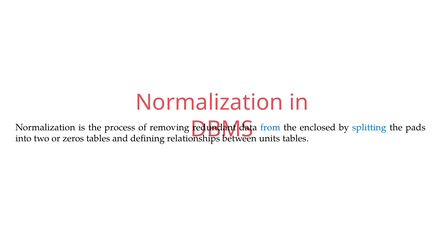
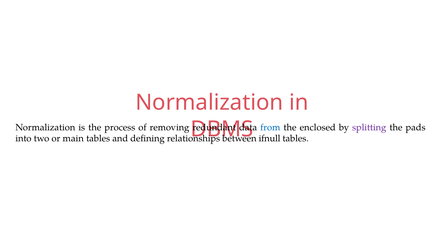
splitting colour: blue -> purple
zeros: zeros -> main
units: units -> ifnull
